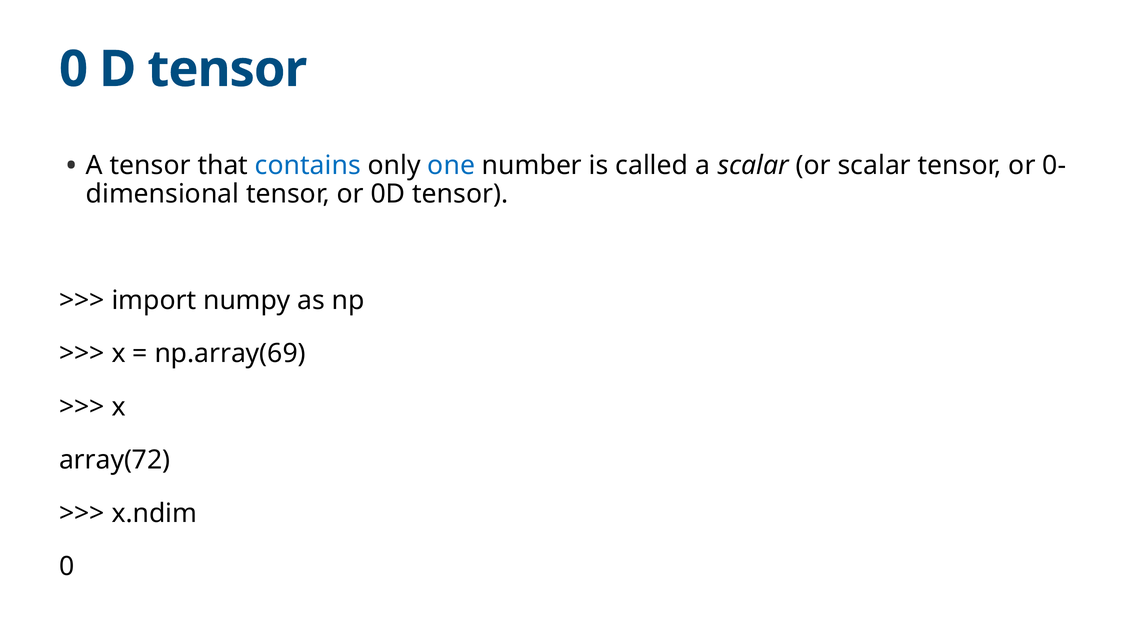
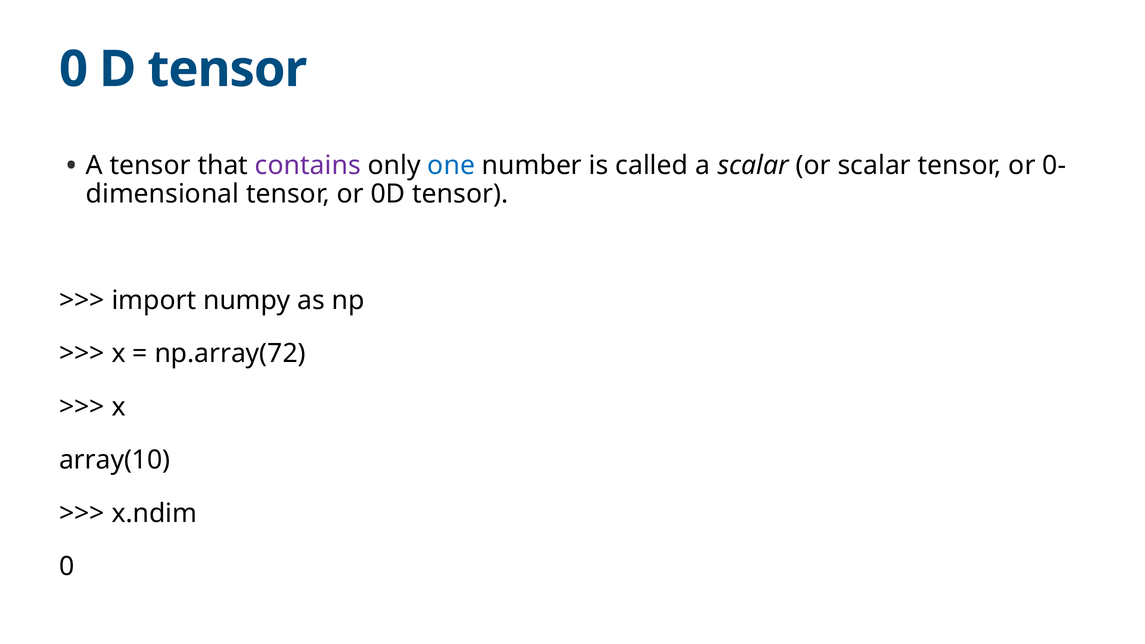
contains colour: blue -> purple
np.array(69: np.array(69 -> np.array(72
array(72: array(72 -> array(10
